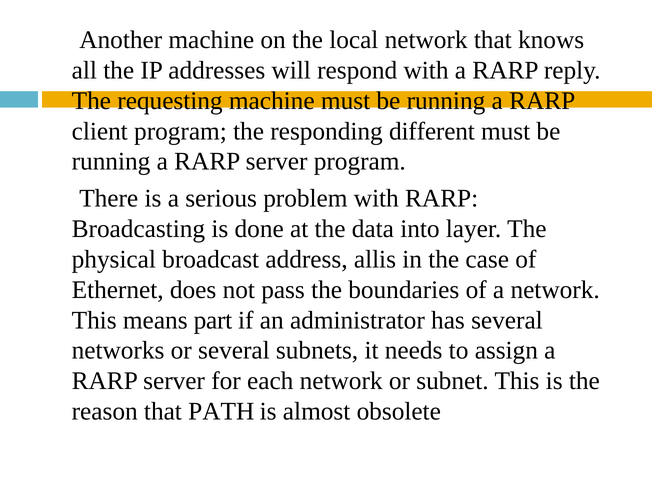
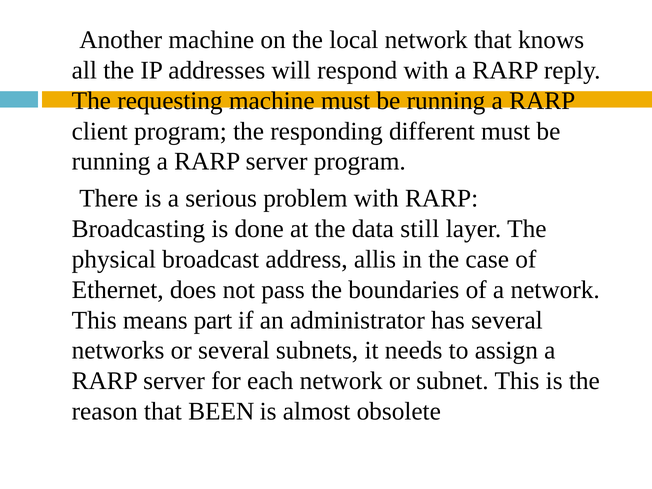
into: into -> still
PATH: PATH -> BEEN
